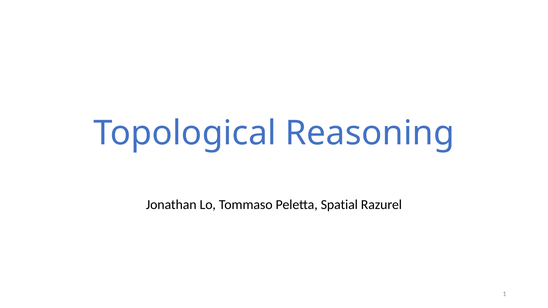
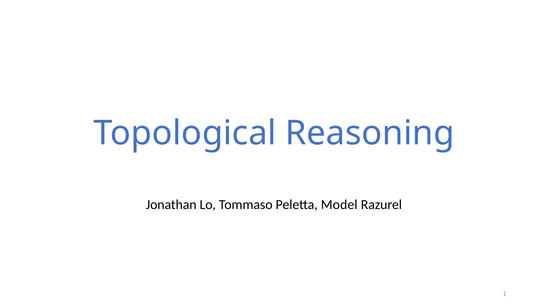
Spatial: Spatial -> Model
